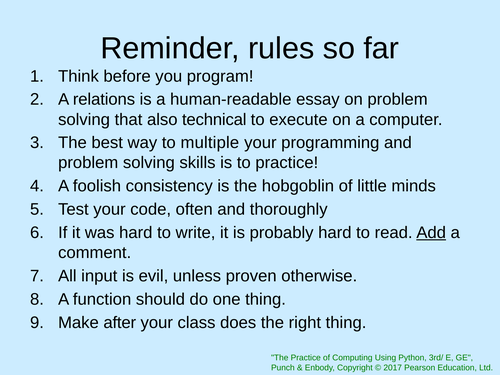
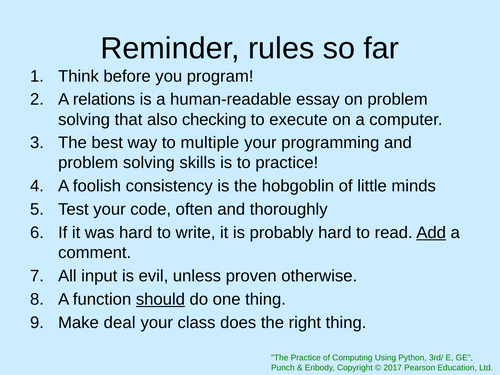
technical: technical -> checking
should underline: none -> present
after: after -> deal
